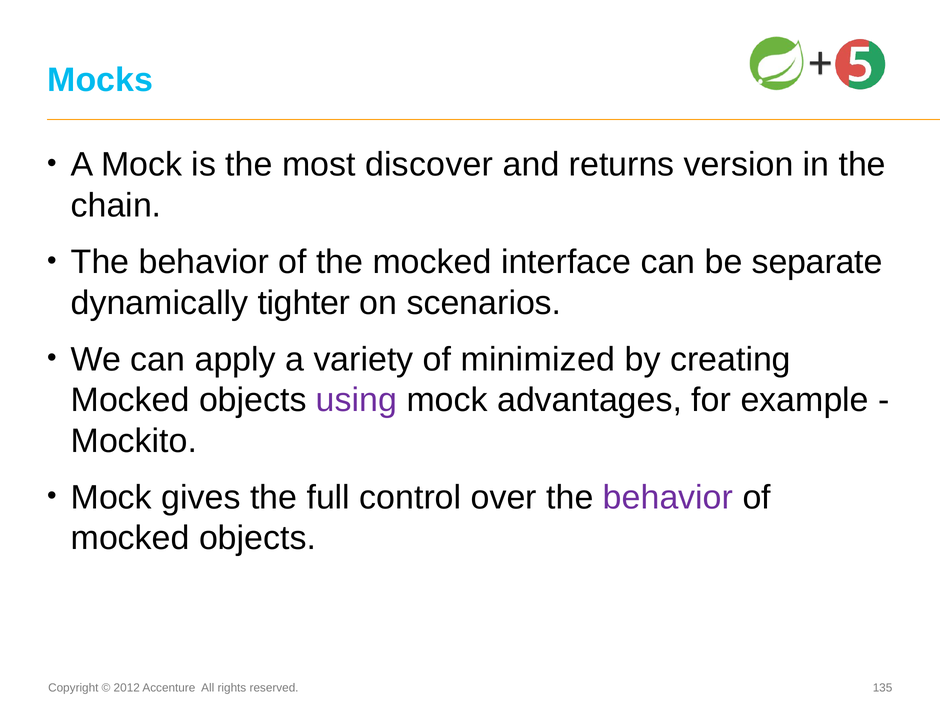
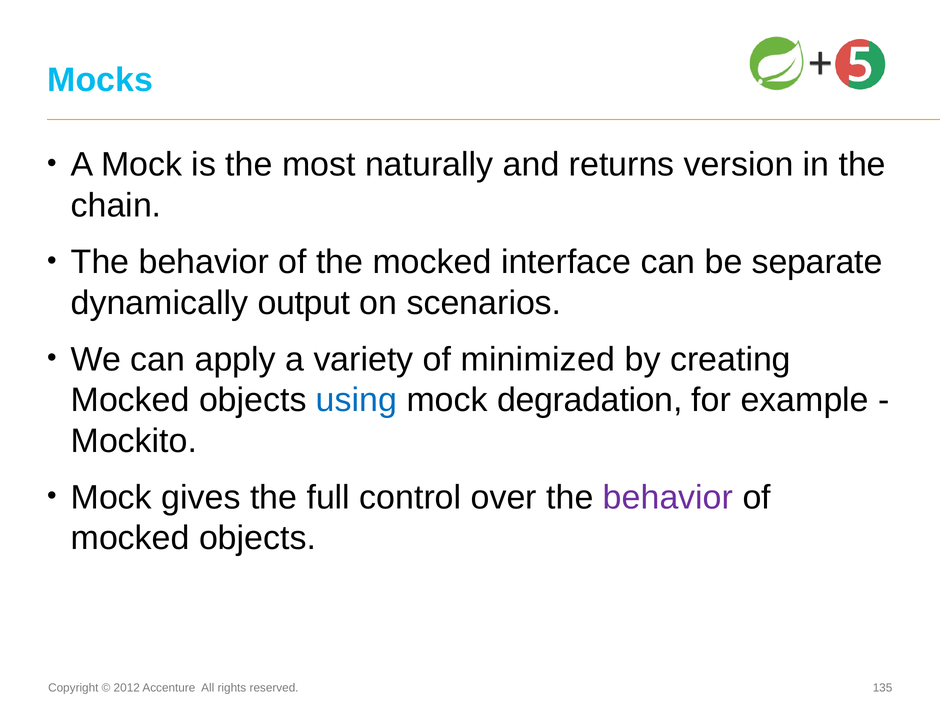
discover: discover -> naturally
tighter: tighter -> output
using colour: purple -> blue
advantages: advantages -> degradation
